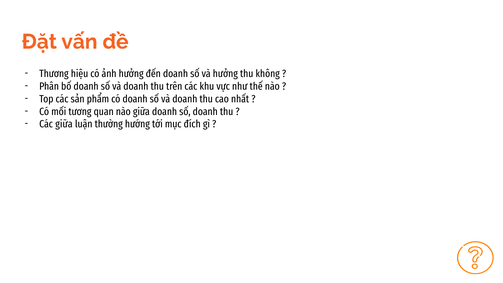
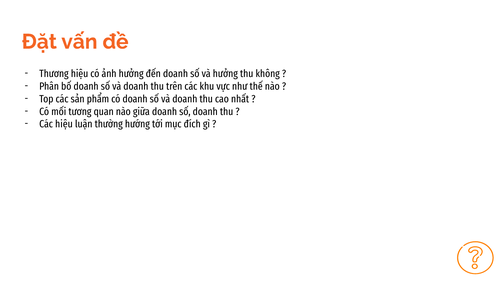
Các giữa: giữa -> hiệu
